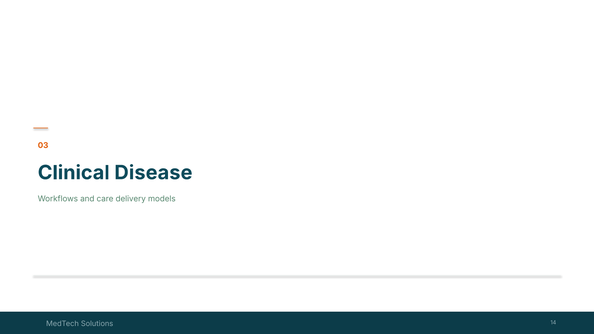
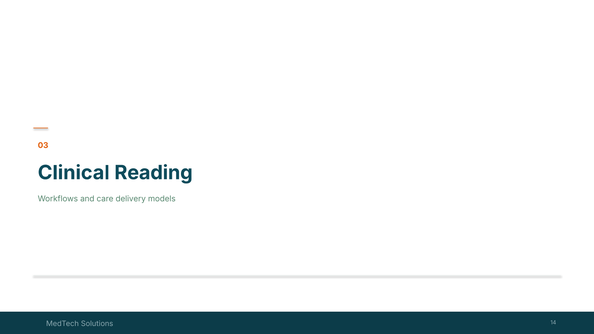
Disease: Disease -> Reading
